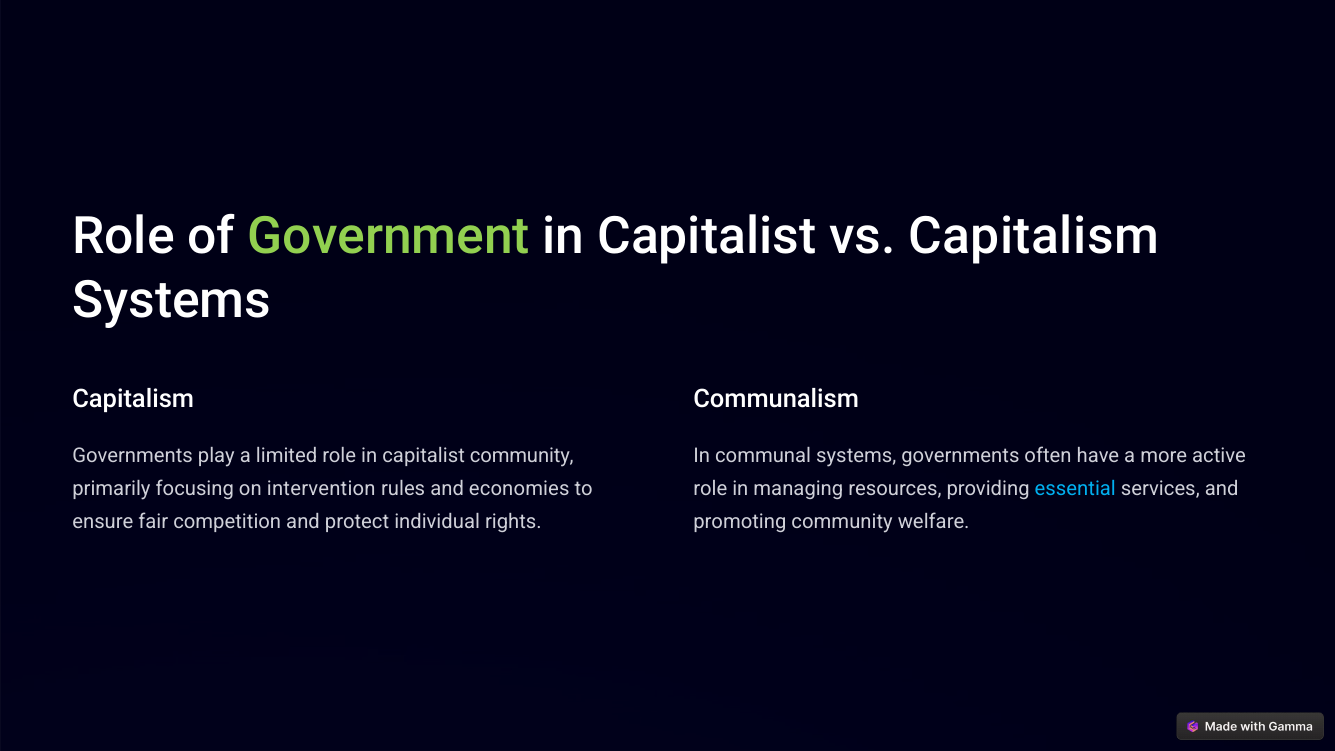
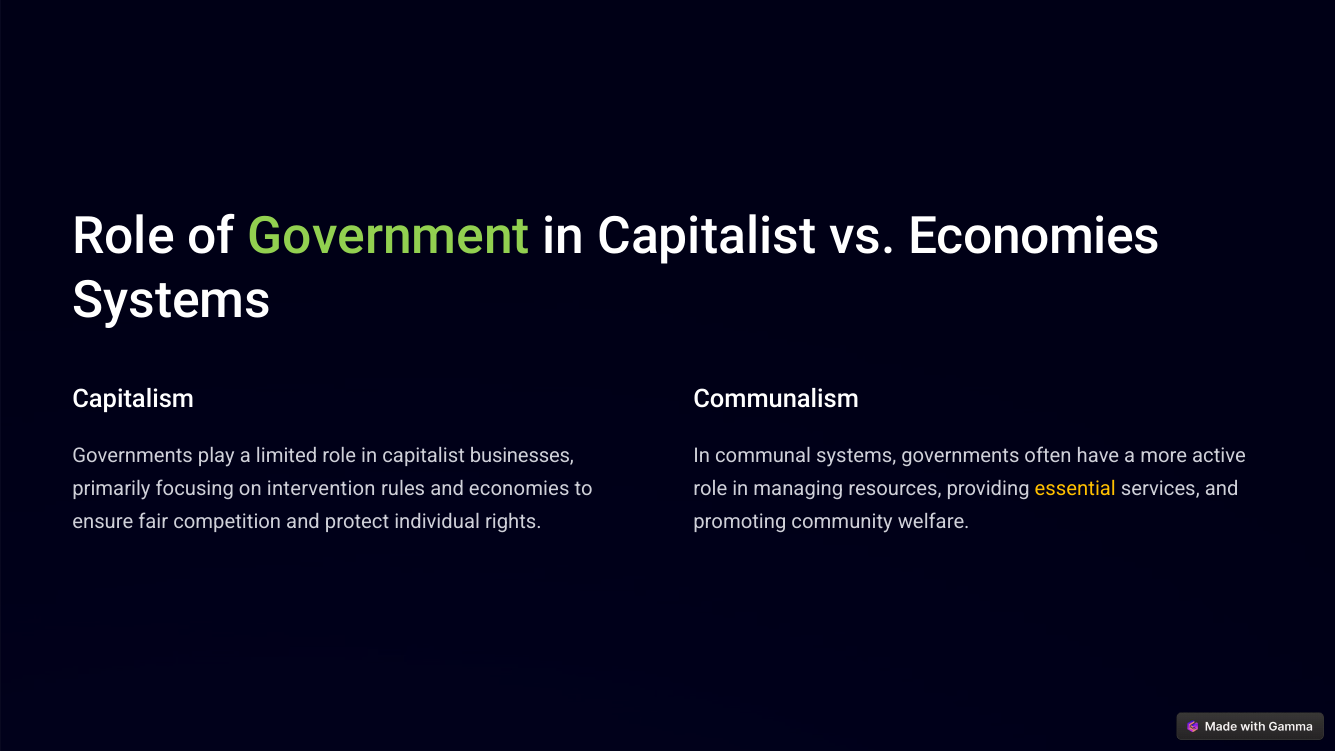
vs Capitalism: Capitalism -> Economies
capitalist community: community -> businesses
essential colour: light blue -> yellow
